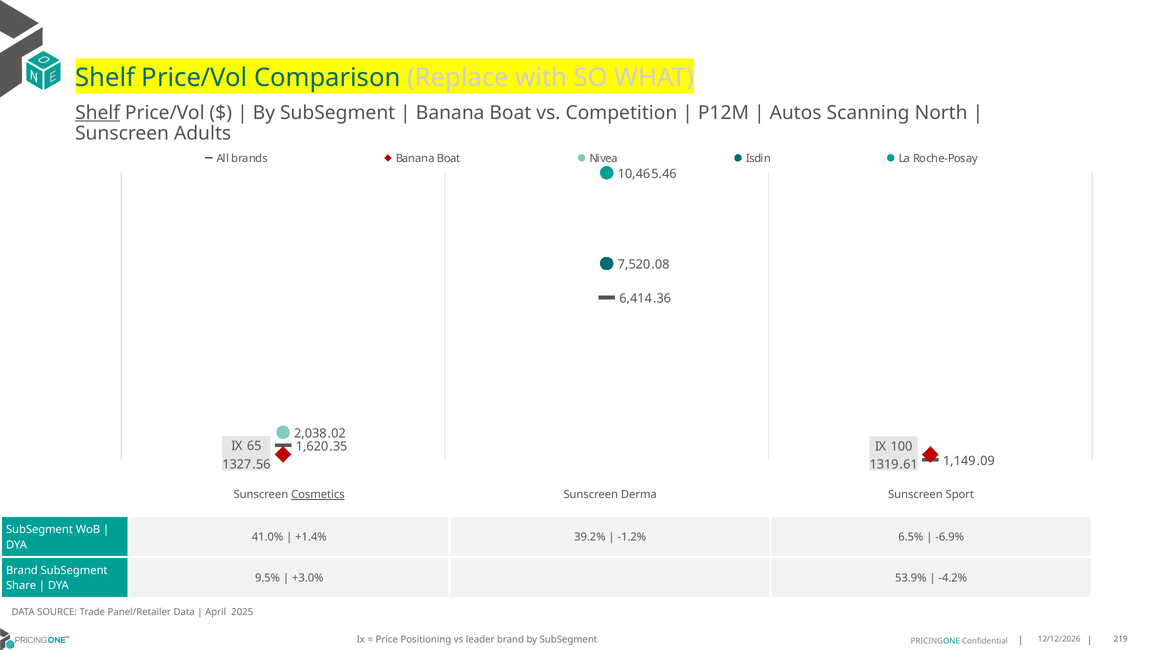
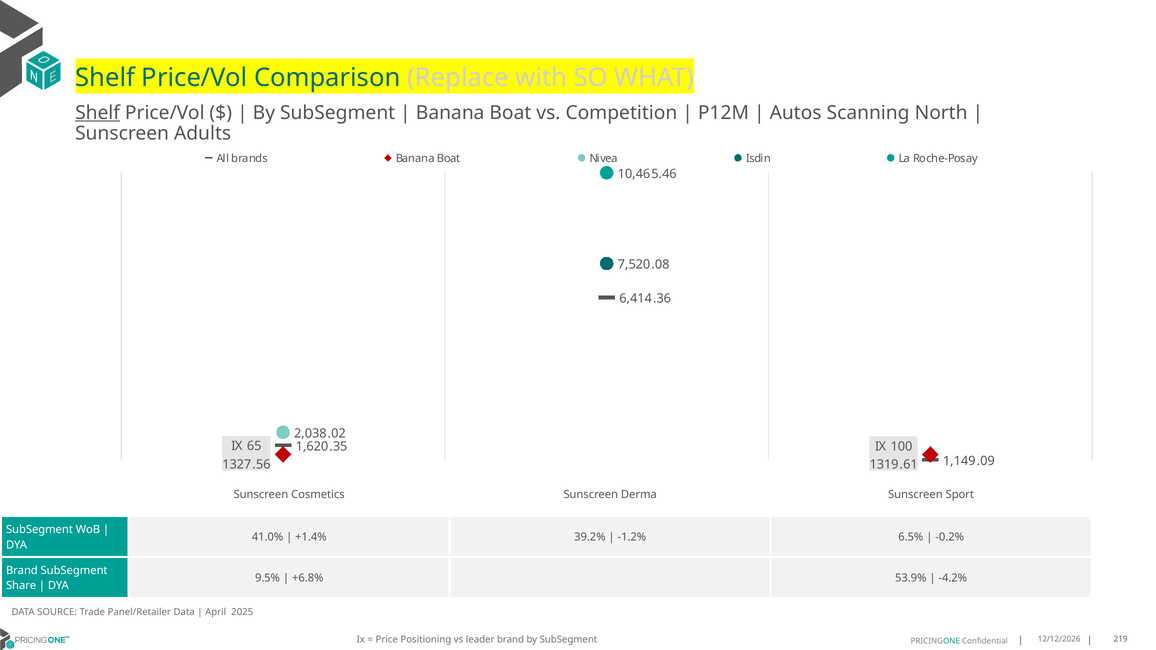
Cosmetics underline: present -> none
-6.9%: -6.9% -> -0.2%
+3.0%: +3.0% -> +6.8%
